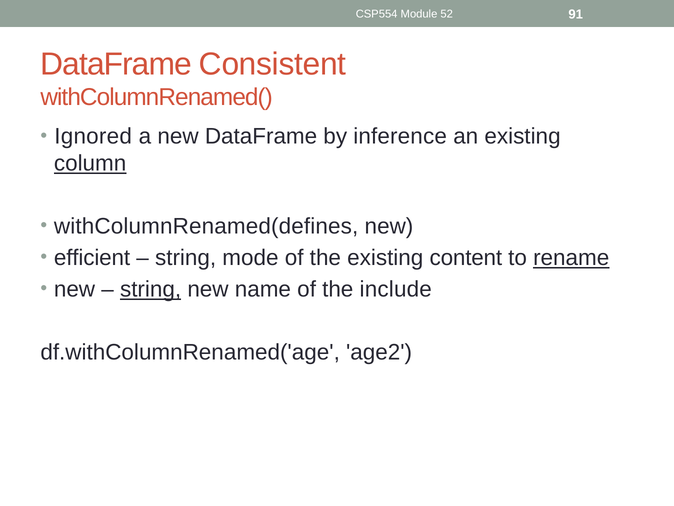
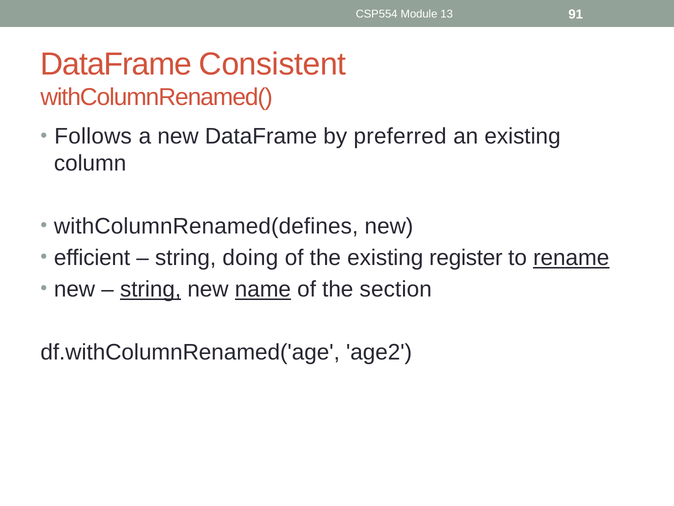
52: 52 -> 13
Ignored: Ignored -> Follows
inference: inference -> preferred
column underline: present -> none
mode: mode -> doing
content: content -> register
name underline: none -> present
include: include -> section
